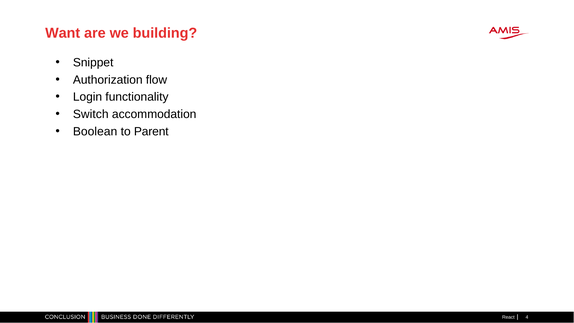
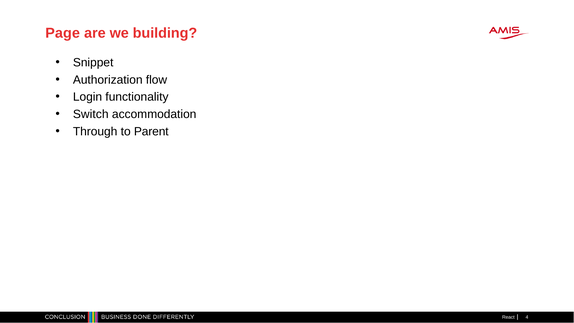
Want: Want -> Page
Boolean: Boolean -> Through
